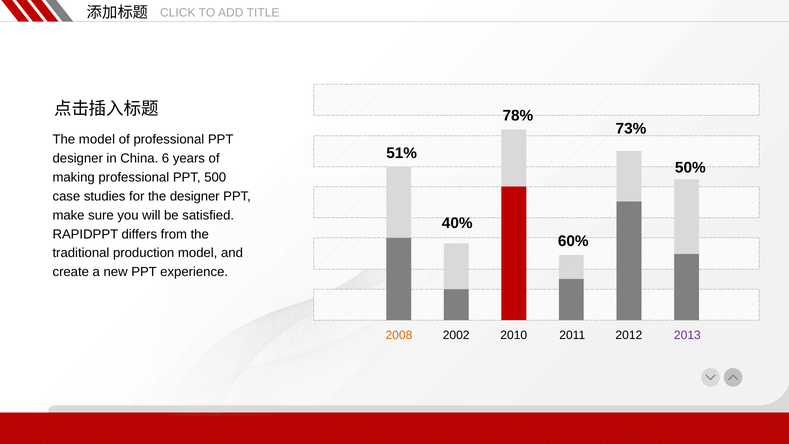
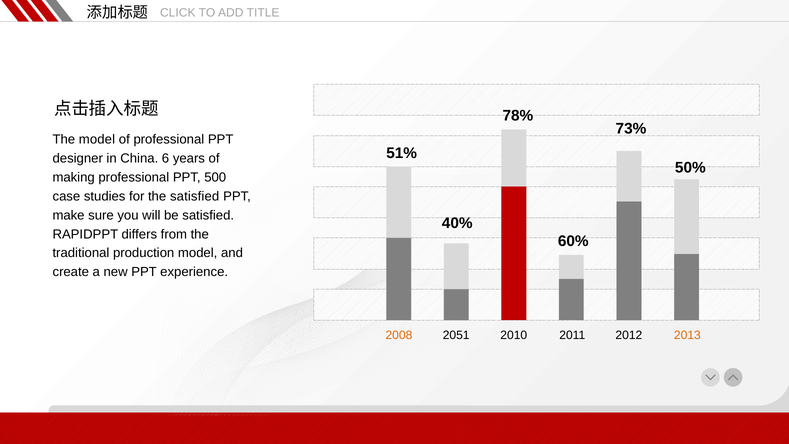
the designer: designer -> satisfied
2002: 2002 -> 2051
2013 colour: purple -> orange
